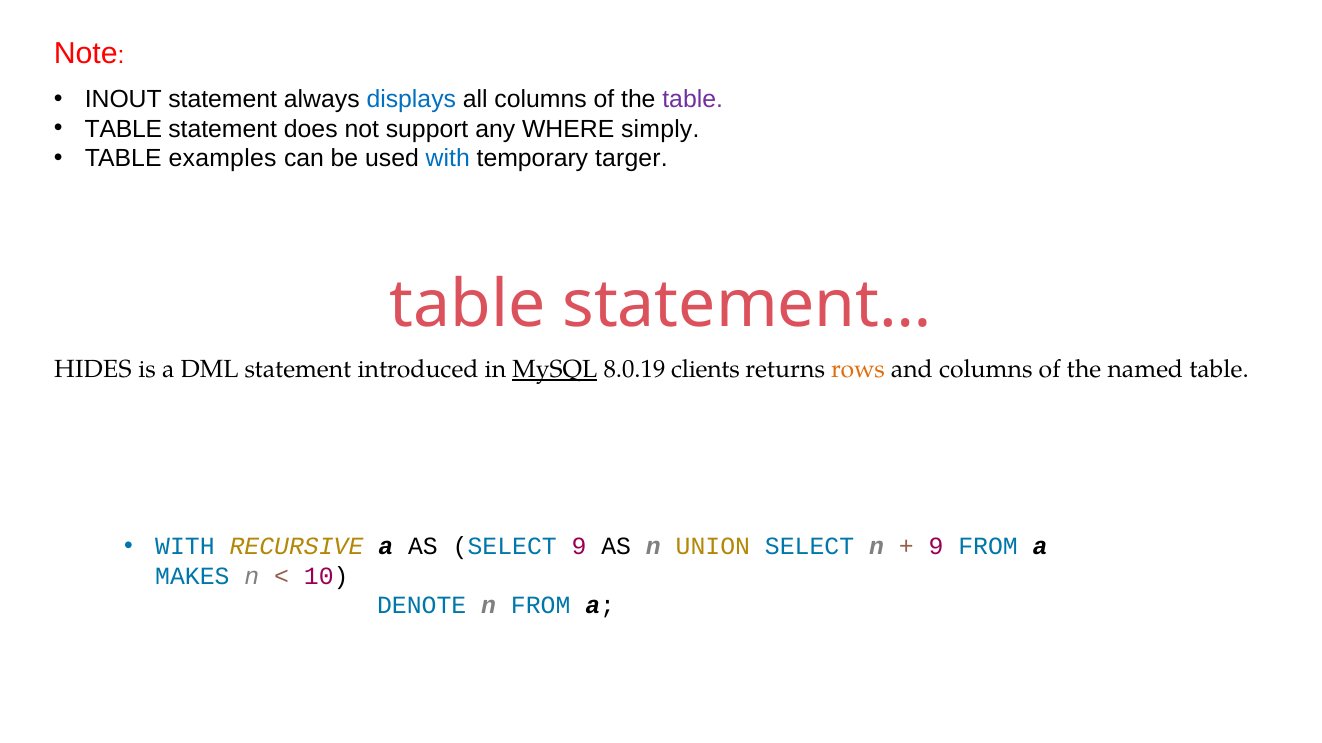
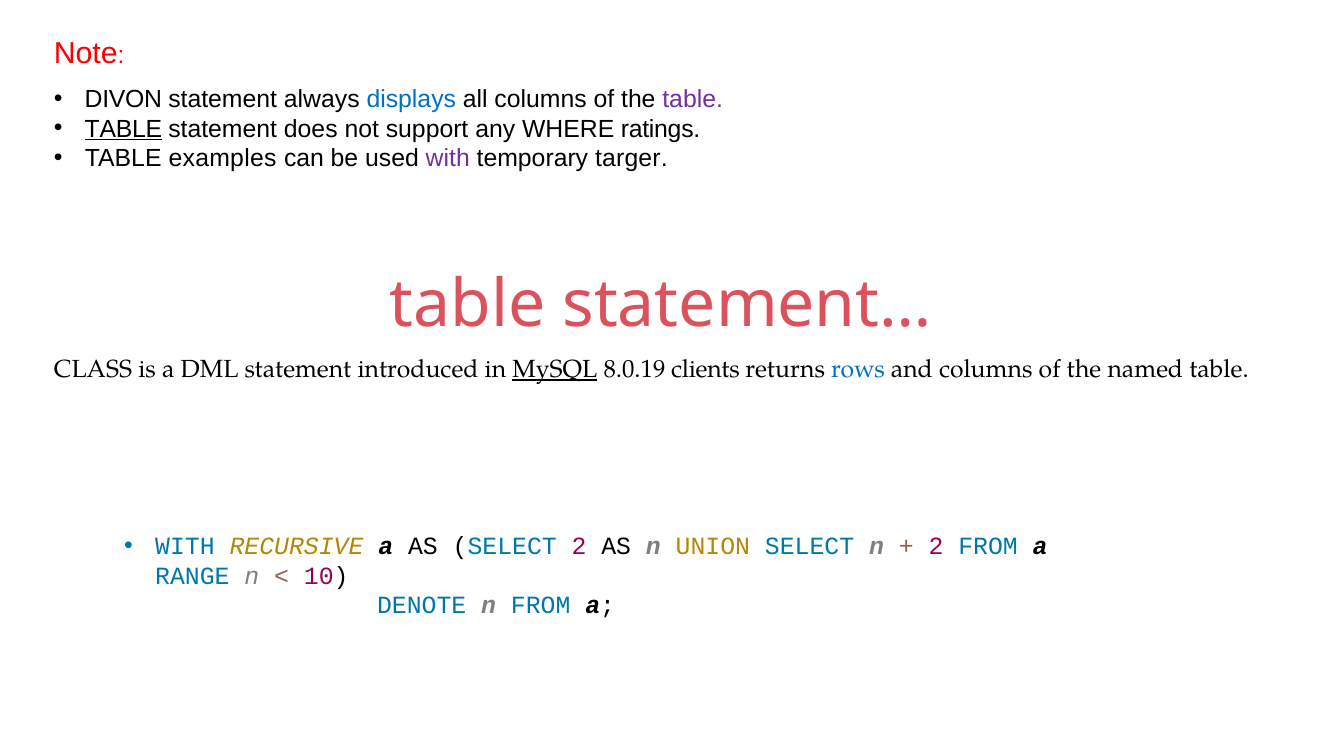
INOUT: INOUT -> DIVON
TABLE at (123, 129) underline: none -> present
simply: simply -> ratings
with at (448, 159) colour: blue -> purple
HIDES: HIDES -> CLASS
rows colour: orange -> blue
SELECT 9: 9 -> 2
9 at (936, 547): 9 -> 2
MAKES: MAKES -> RANGE
